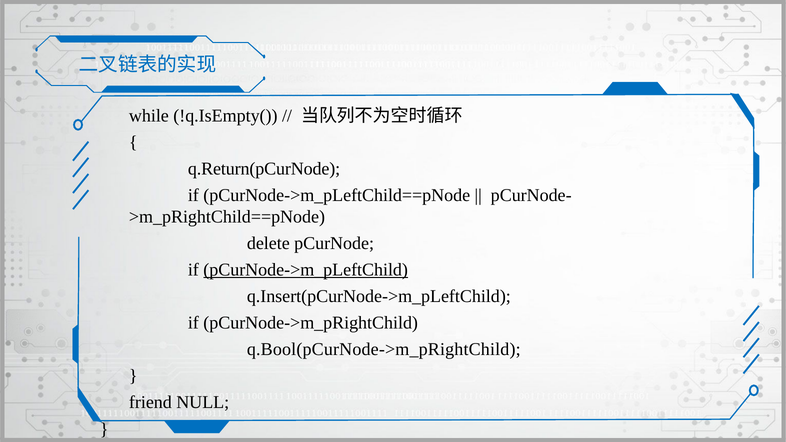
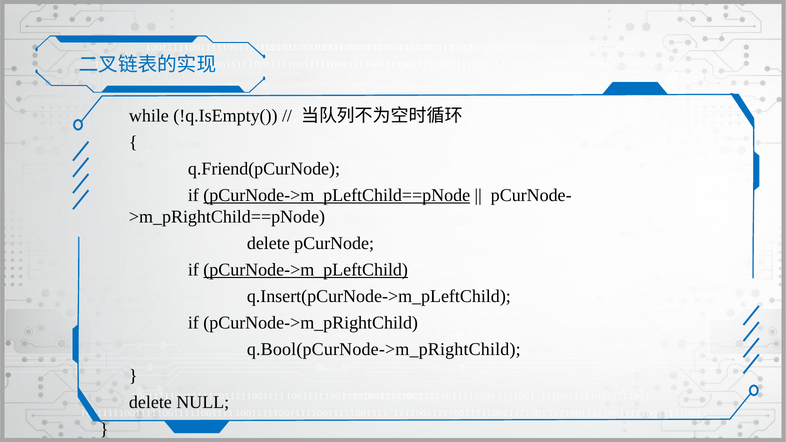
q.Return(pCurNode: q.Return(pCurNode -> q.Friend(pCurNode
pCurNode->m_pLeftChild==pNode underline: none -> present
friend at (150, 403): friend -> delete
